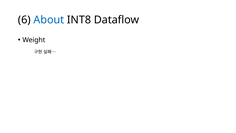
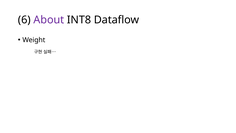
About colour: blue -> purple
